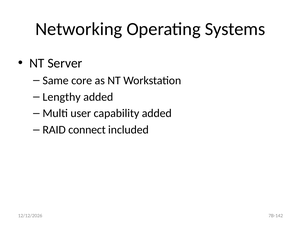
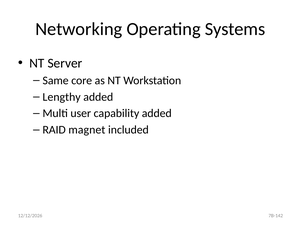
connect: connect -> magnet
